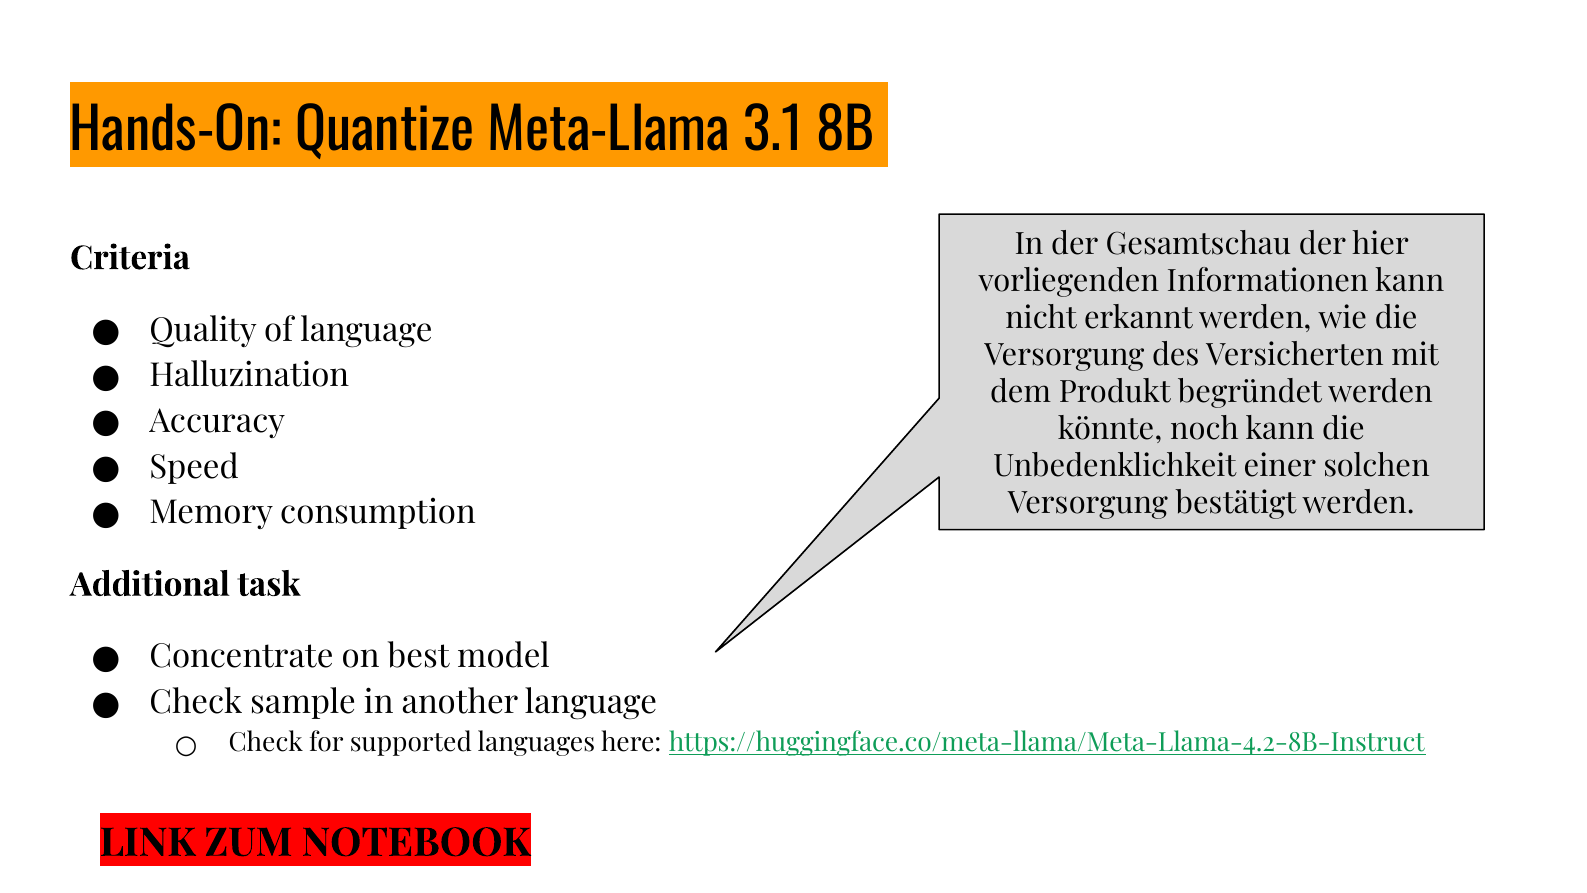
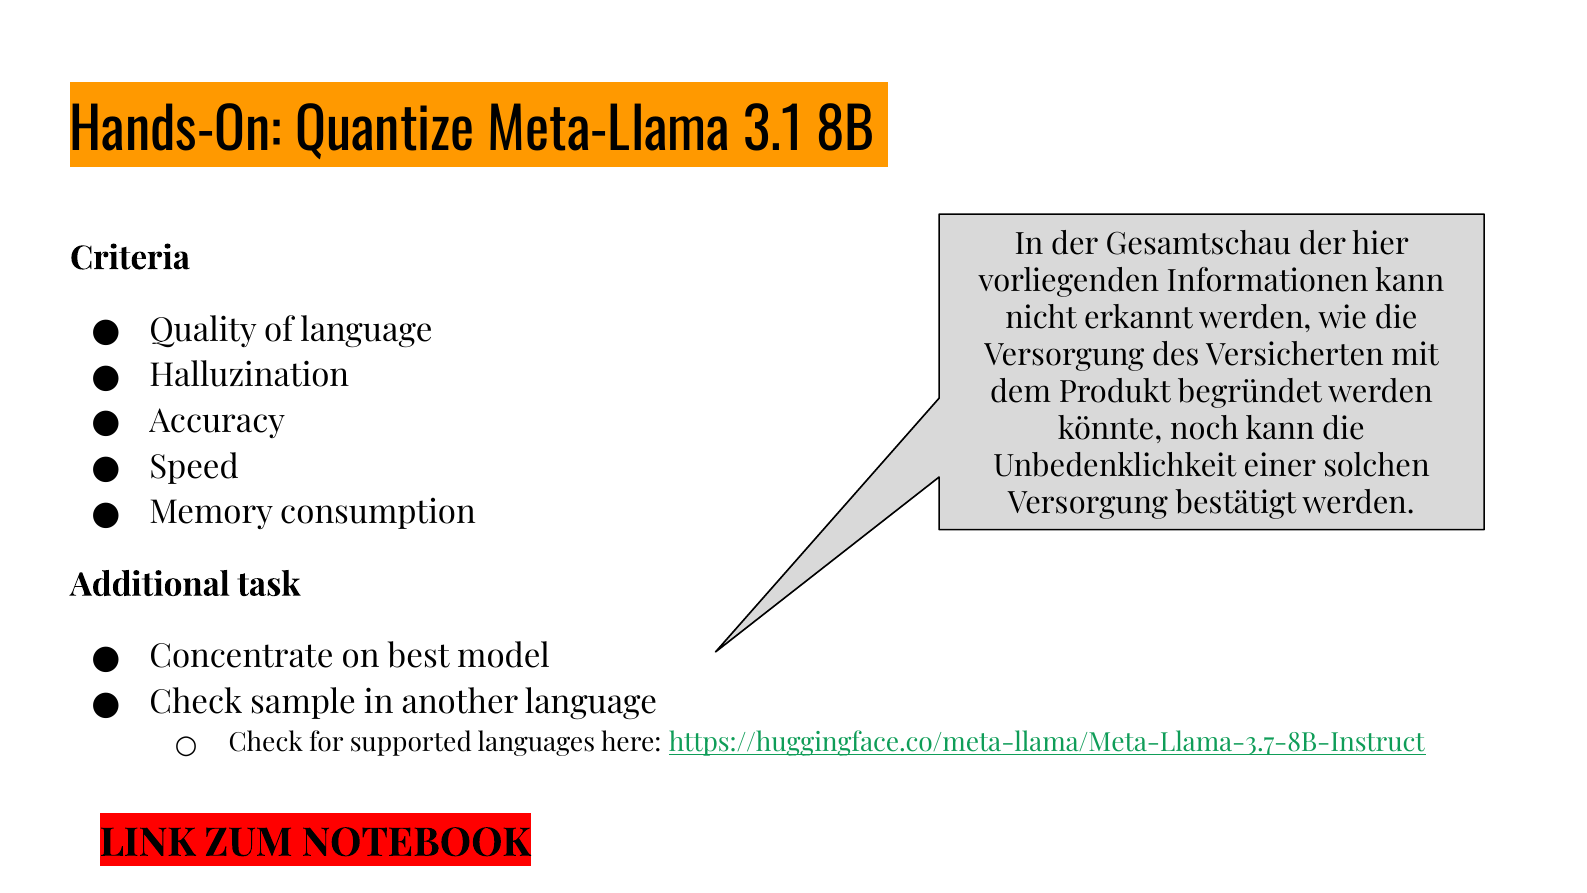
https://huggingface.co/meta-llama/Meta-Llama-4.2-8B-Instruct: https://huggingface.co/meta-llama/Meta-Llama-4.2-8B-Instruct -> https://huggingface.co/meta-llama/Meta-Llama-3.7-8B-Instruct
